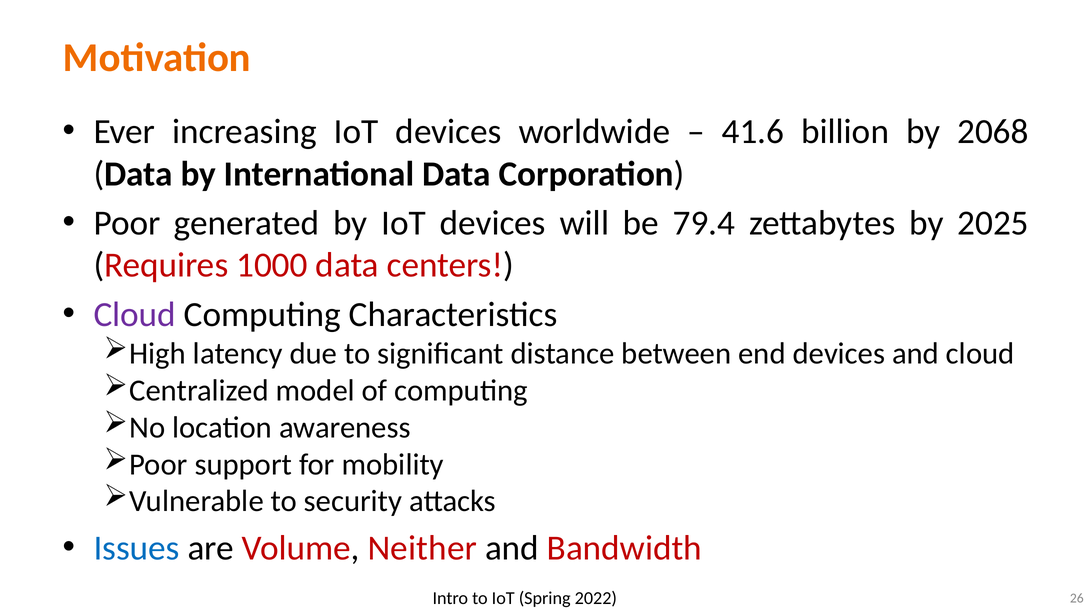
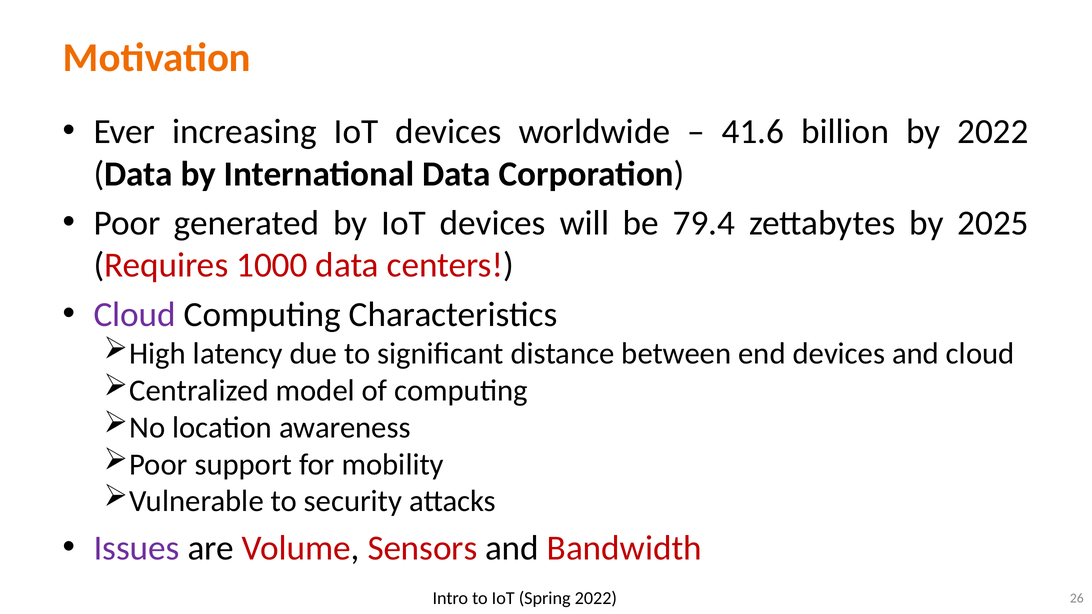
by 2068: 2068 -> 2022
Issues colour: blue -> purple
Neither: Neither -> Sensors
